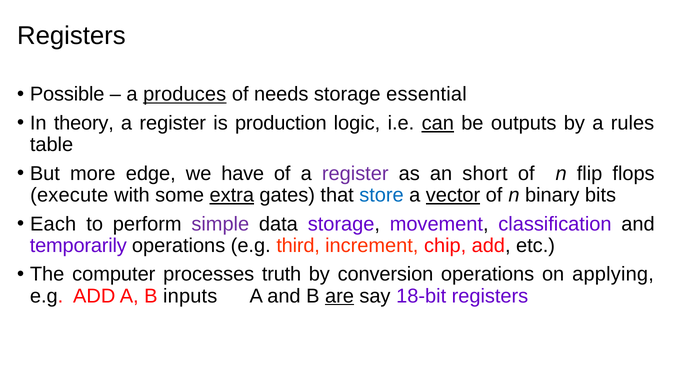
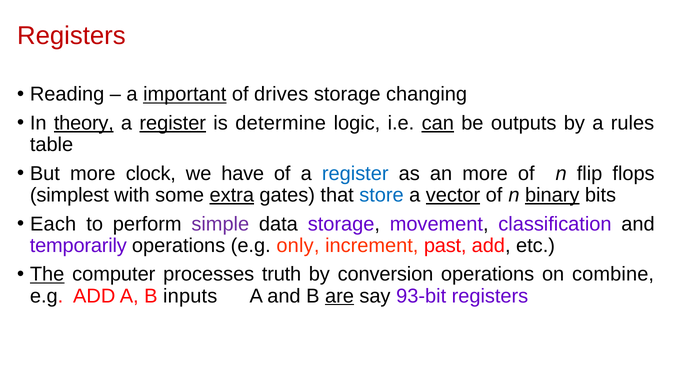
Registers at (71, 36) colour: black -> red
Possible: Possible -> Reading
produces: produces -> important
needs: needs -> drives
essential: essential -> changing
theory underline: none -> present
register at (173, 123) underline: none -> present
production: production -> determine
edge: edge -> clock
register at (355, 173) colour: purple -> blue
an short: short -> more
execute: execute -> simplest
binary underline: none -> present
third: third -> only
chip: chip -> past
The underline: none -> present
applying: applying -> combine
18-bit: 18-bit -> 93-bit
